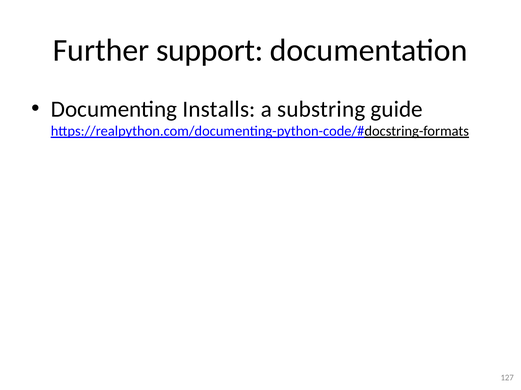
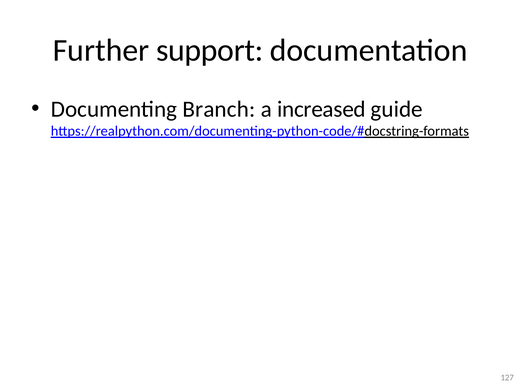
Installs: Installs -> Branch
substring: substring -> increased
